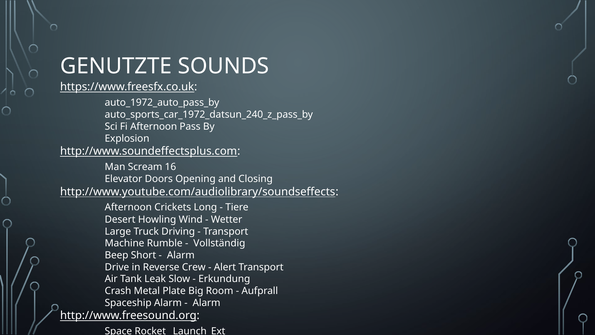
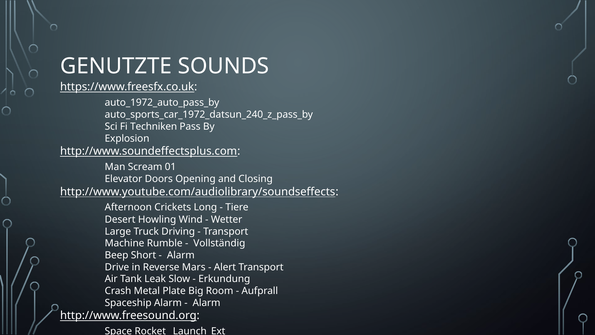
Fi Afternoon: Afternoon -> Techniken
16: 16 -> 01
Crew: Crew -> Mars
